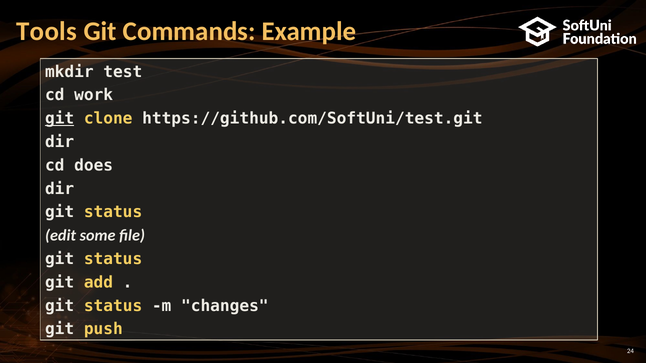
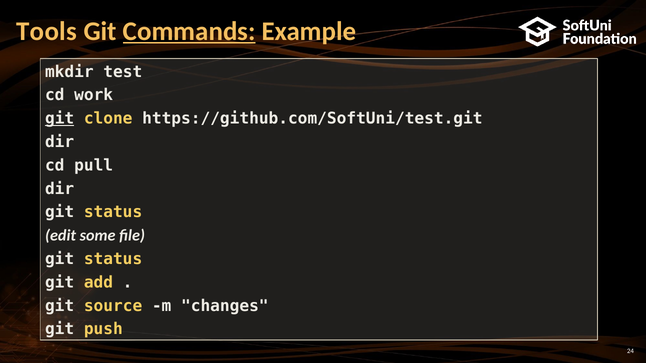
Commands underline: none -> present
does: does -> pull
status at (113, 306): status -> source
